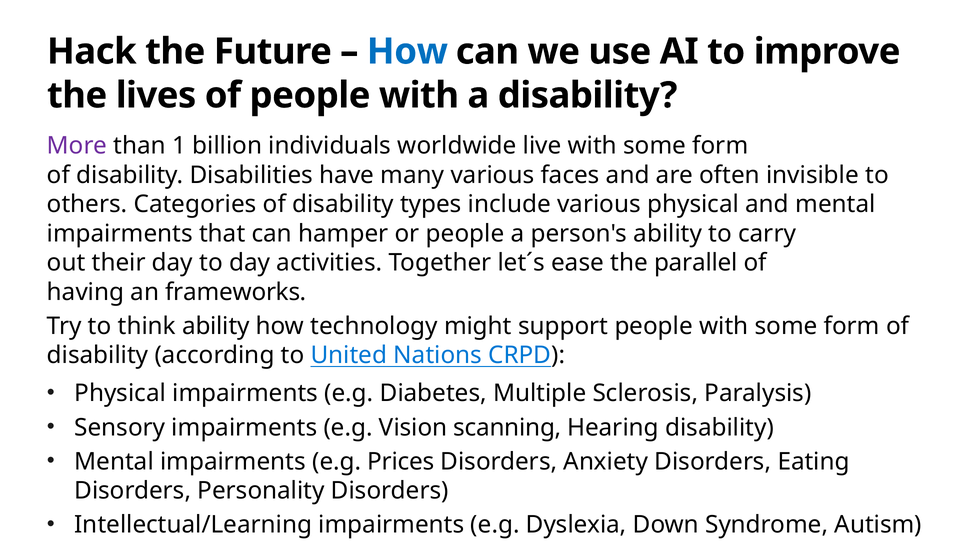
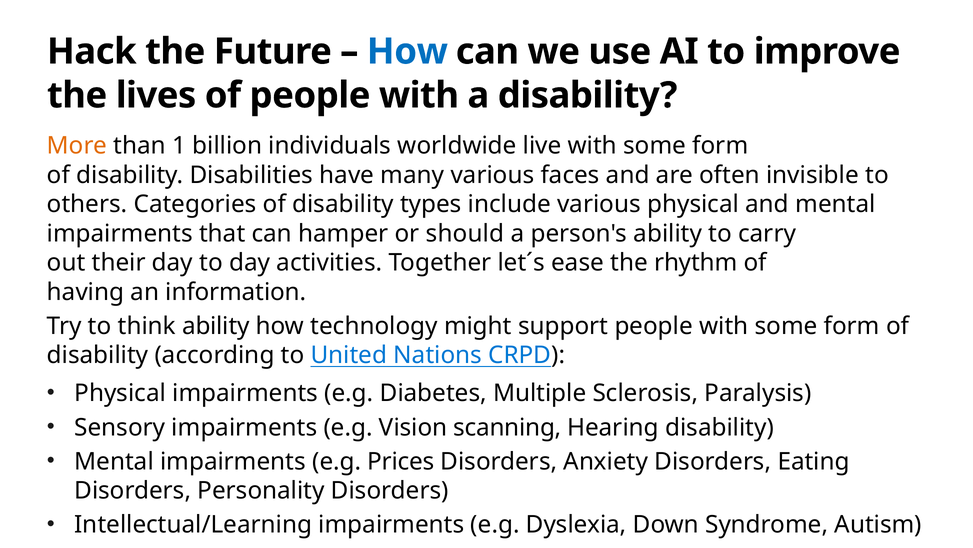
More colour: purple -> orange
or people: people -> should
parallel: parallel -> rhythm
frameworks: frameworks -> information
